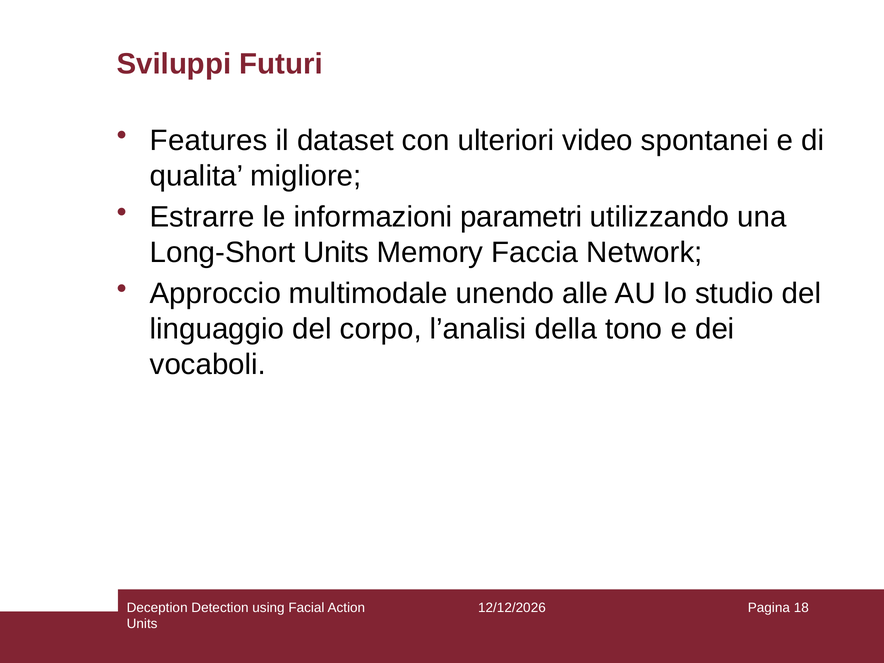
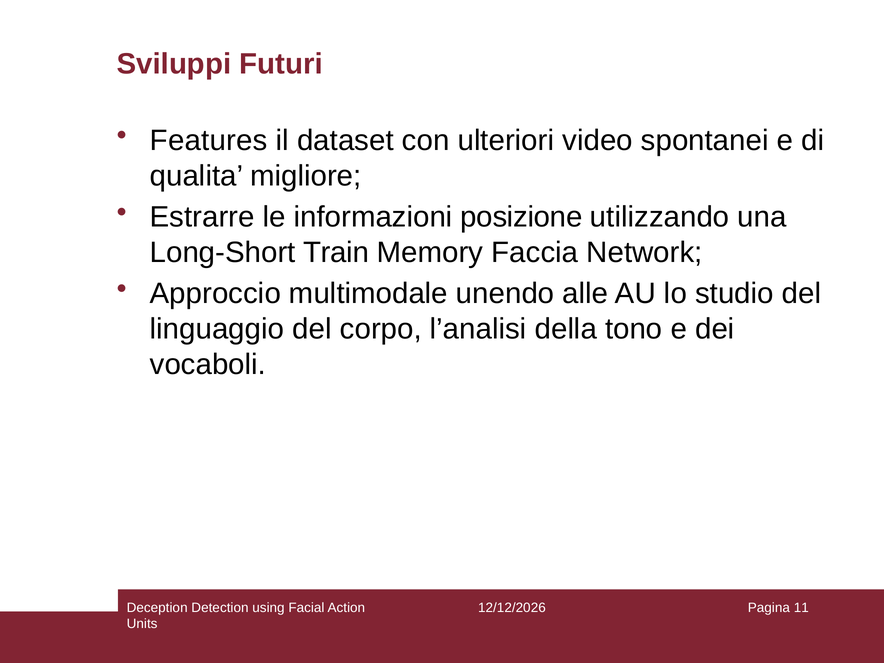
parametri: parametri -> posizione
Long-Short Units: Units -> Train
18: 18 -> 11
